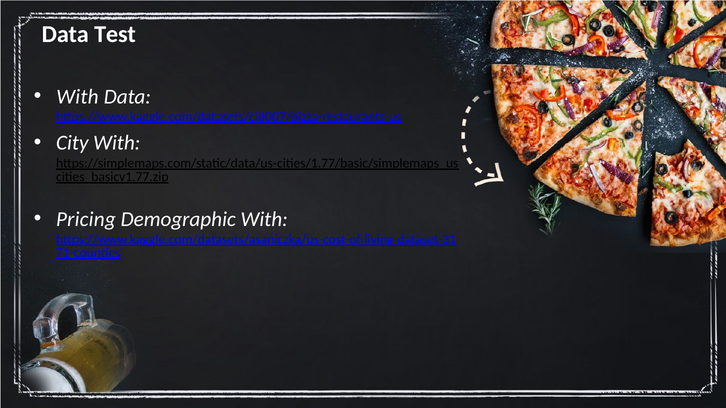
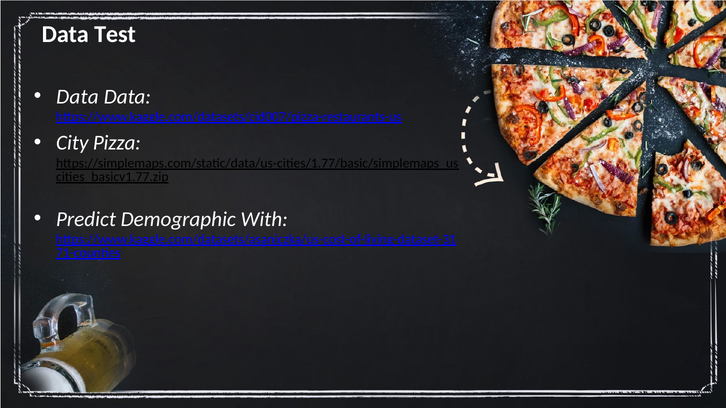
With at (77, 97): With -> Data
City With: With -> Pizza
Pricing: Pricing -> Predict
